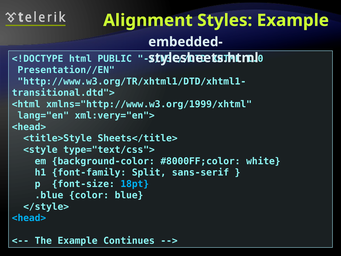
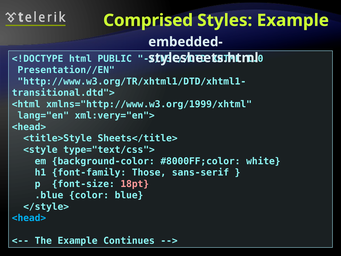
Alignment: Alignment -> Comprised
Split: Split -> Those
18pt colour: light blue -> pink
